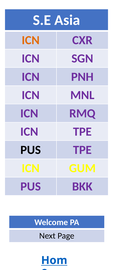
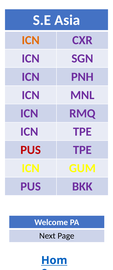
PUS at (31, 150) colour: black -> red
